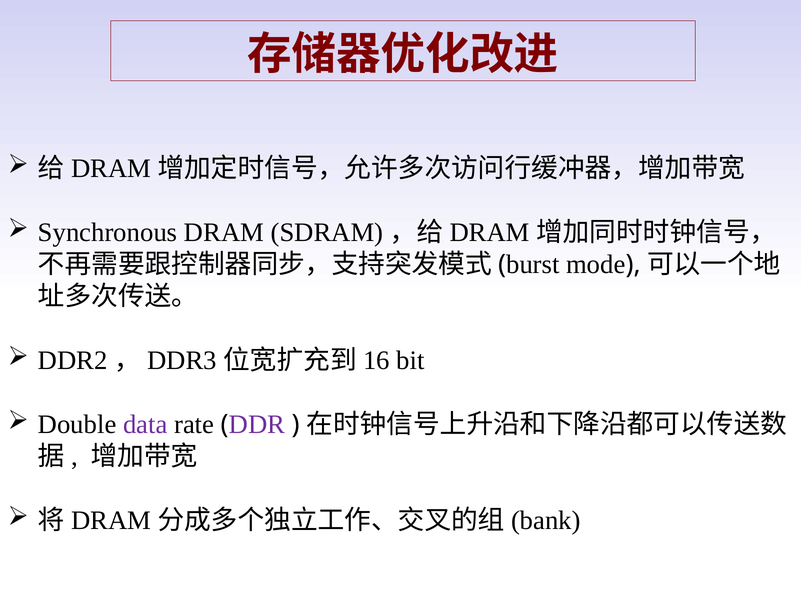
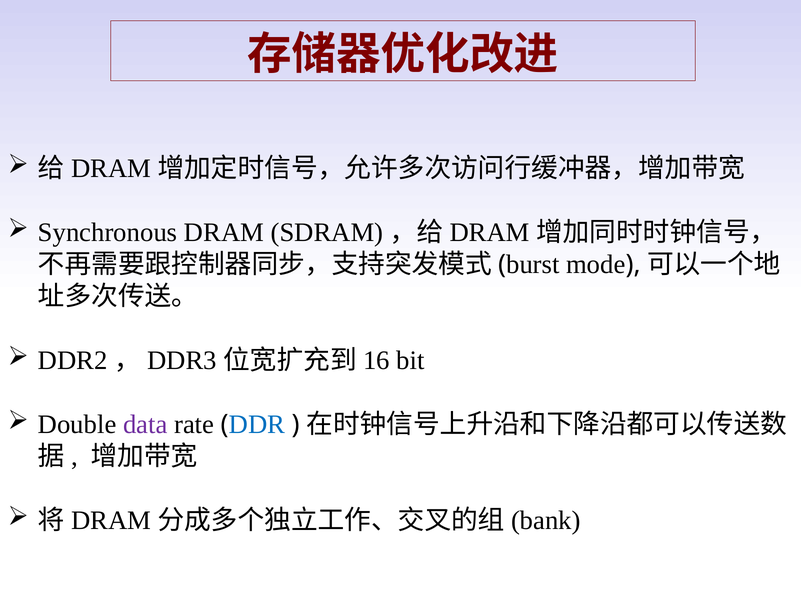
DDR colour: purple -> blue
